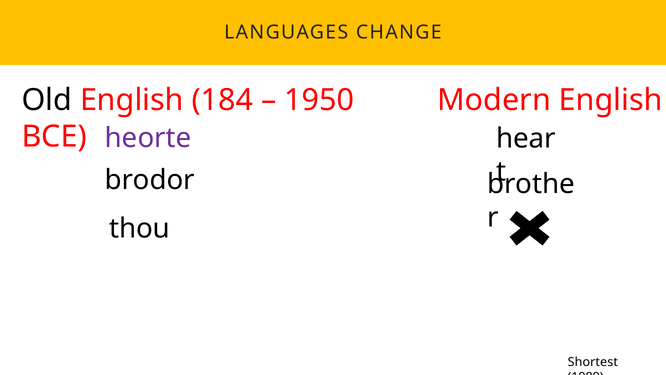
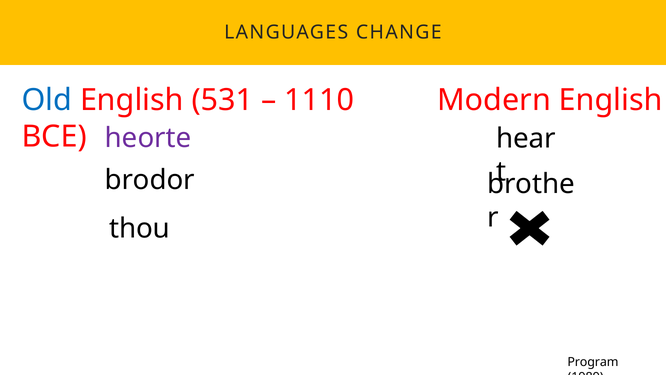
Old colour: black -> blue
184: 184 -> 531
1950: 1950 -> 1110
Shortest: Shortest -> Program
